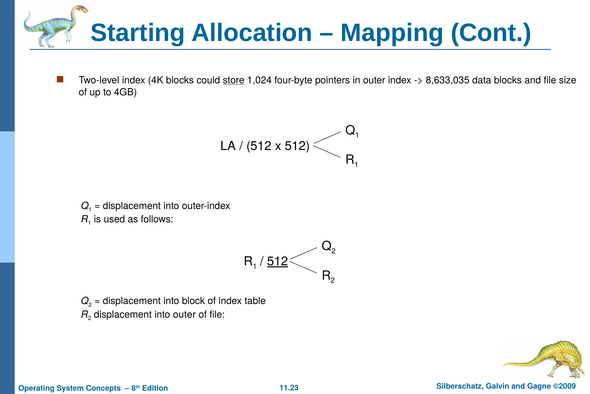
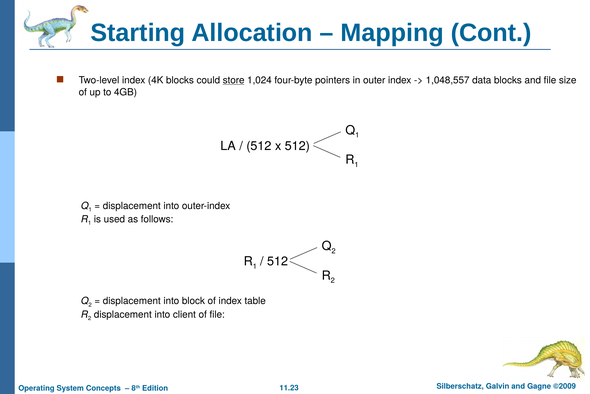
8,633,035: 8,633,035 -> 1,048,557
512 at (278, 261) underline: present -> none
into outer: outer -> client
